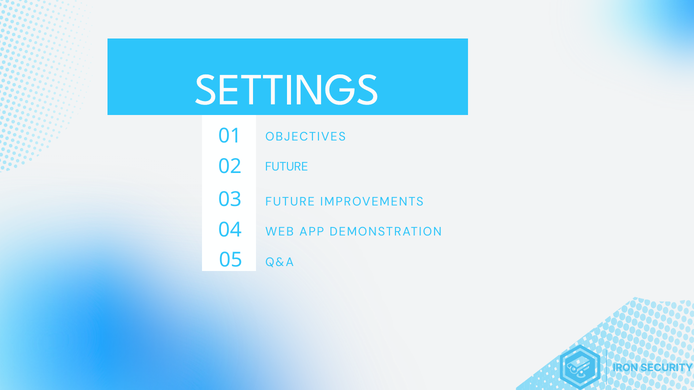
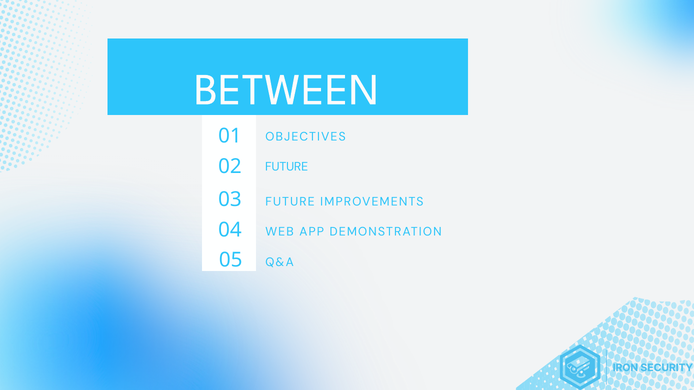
SETTINGS: SETTINGS -> BETWEEN
